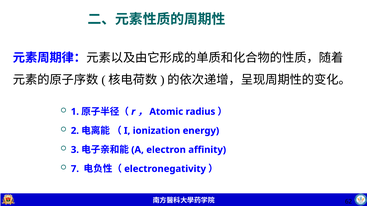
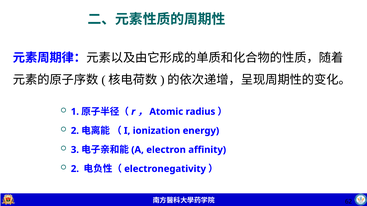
7 at (75, 169): 7 -> 2
